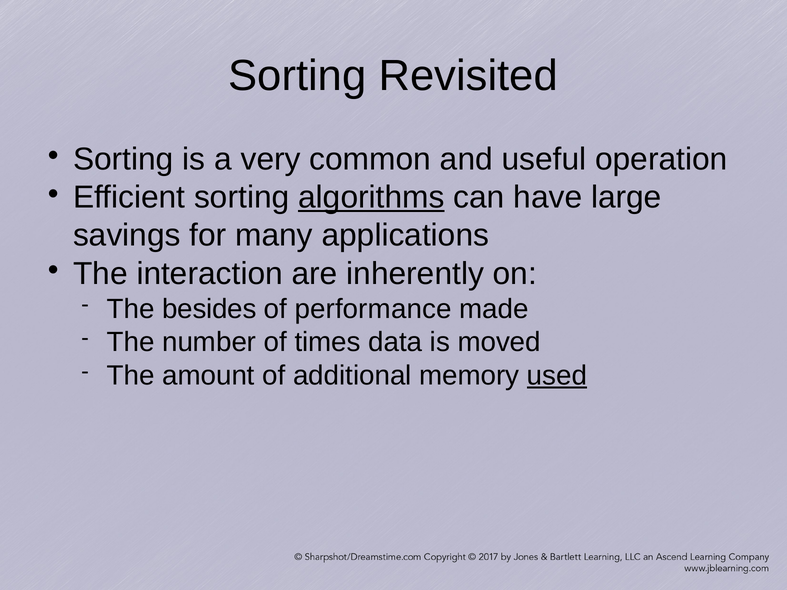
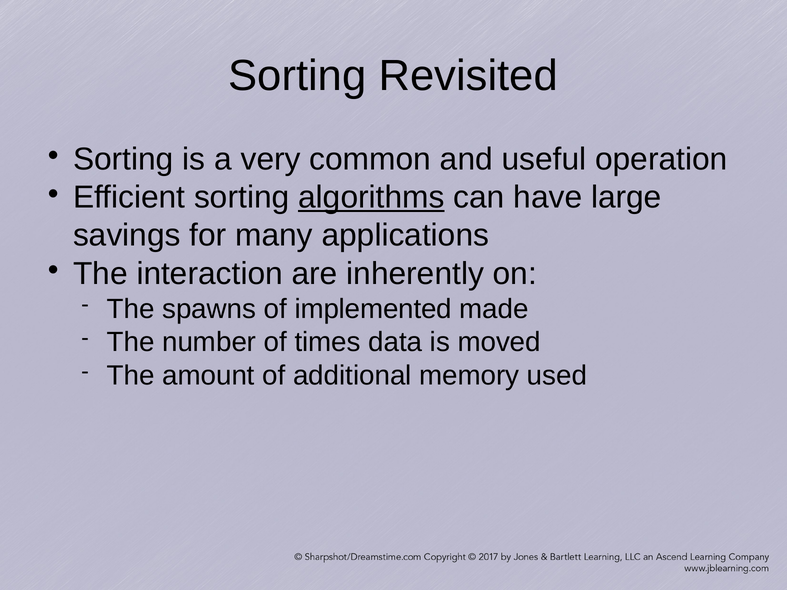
besides: besides -> spawns
performance: performance -> implemented
used underline: present -> none
